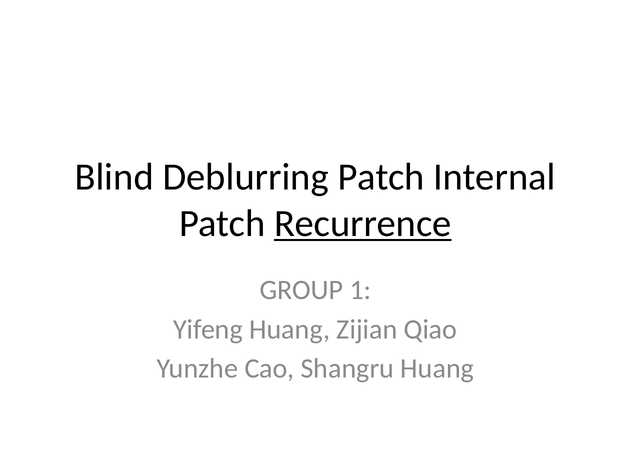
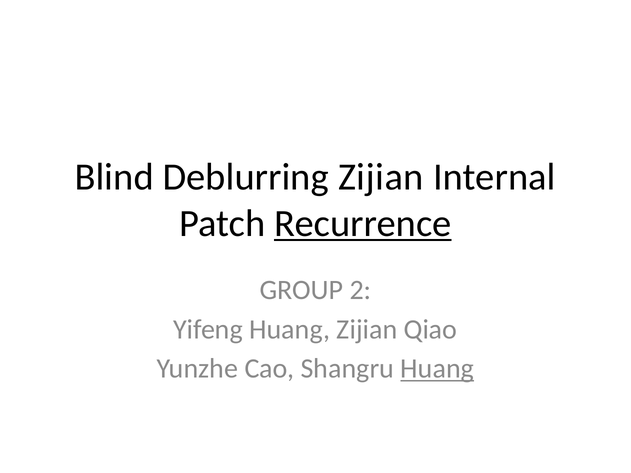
Deblurring Patch: Patch -> Zijian
1: 1 -> 2
Huang at (437, 369) underline: none -> present
